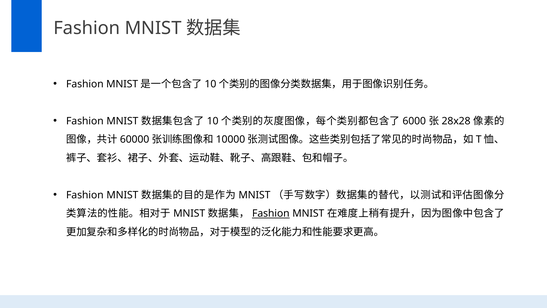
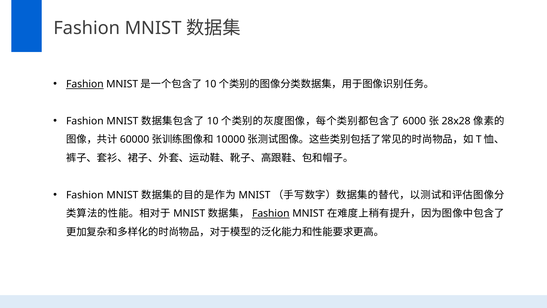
Fashion at (85, 84) underline: none -> present
